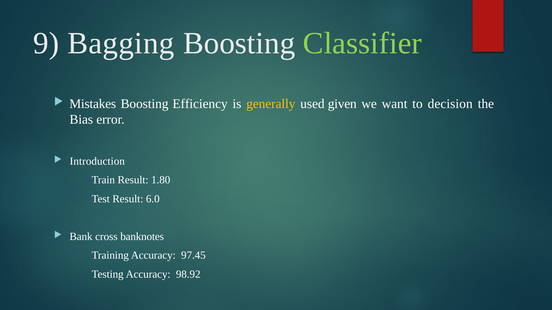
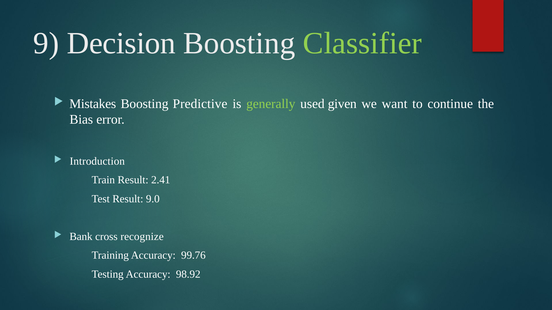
Bagging: Bagging -> Decision
Efficiency: Efficiency -> Predictive
generally colour: yellow -> light green
decision: decision -> continue
1.80: 1.80 -> 2.41
6.0: 6.0 -> 9.0
banknotes: banknotes -> recognize
97.45: 97.45 -> 99.76
